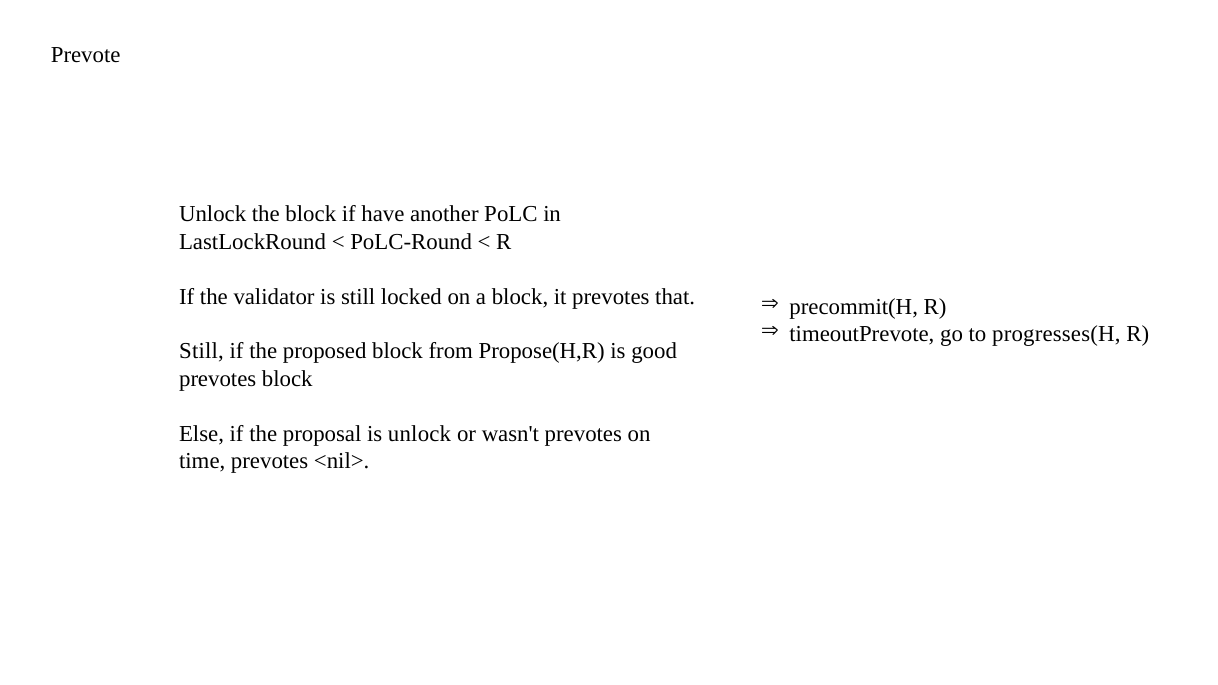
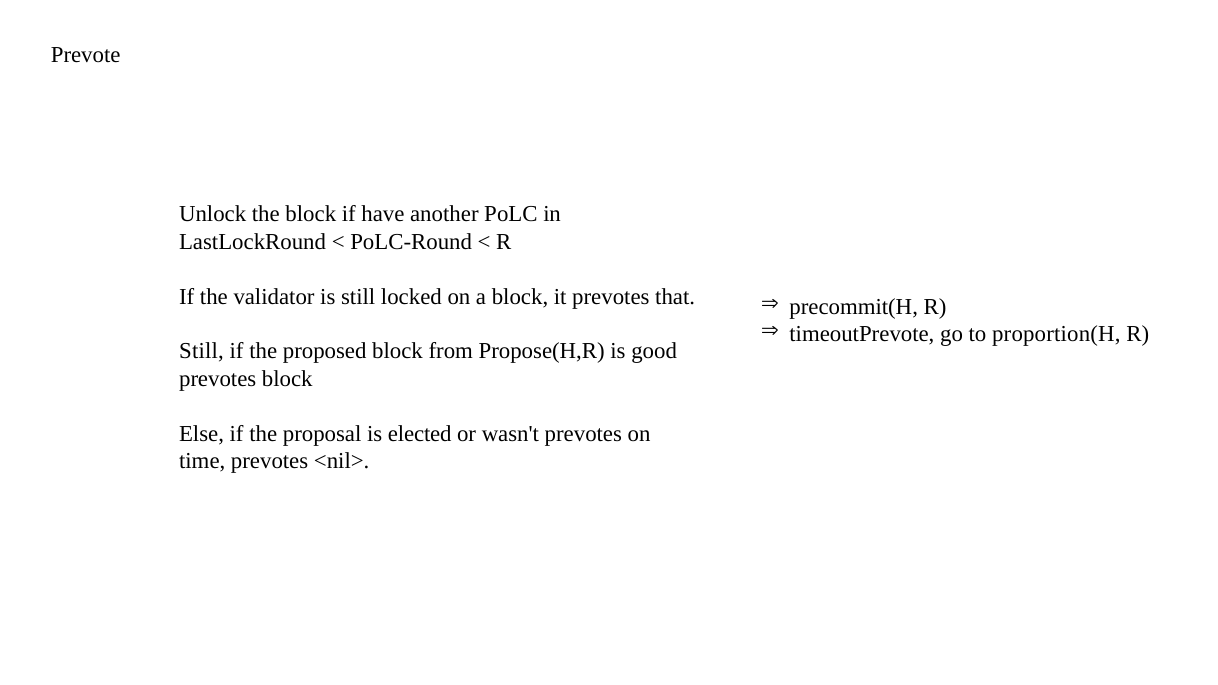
progresses(H: progresses(H -> proportion(H
is unlock: unlock -> elected
